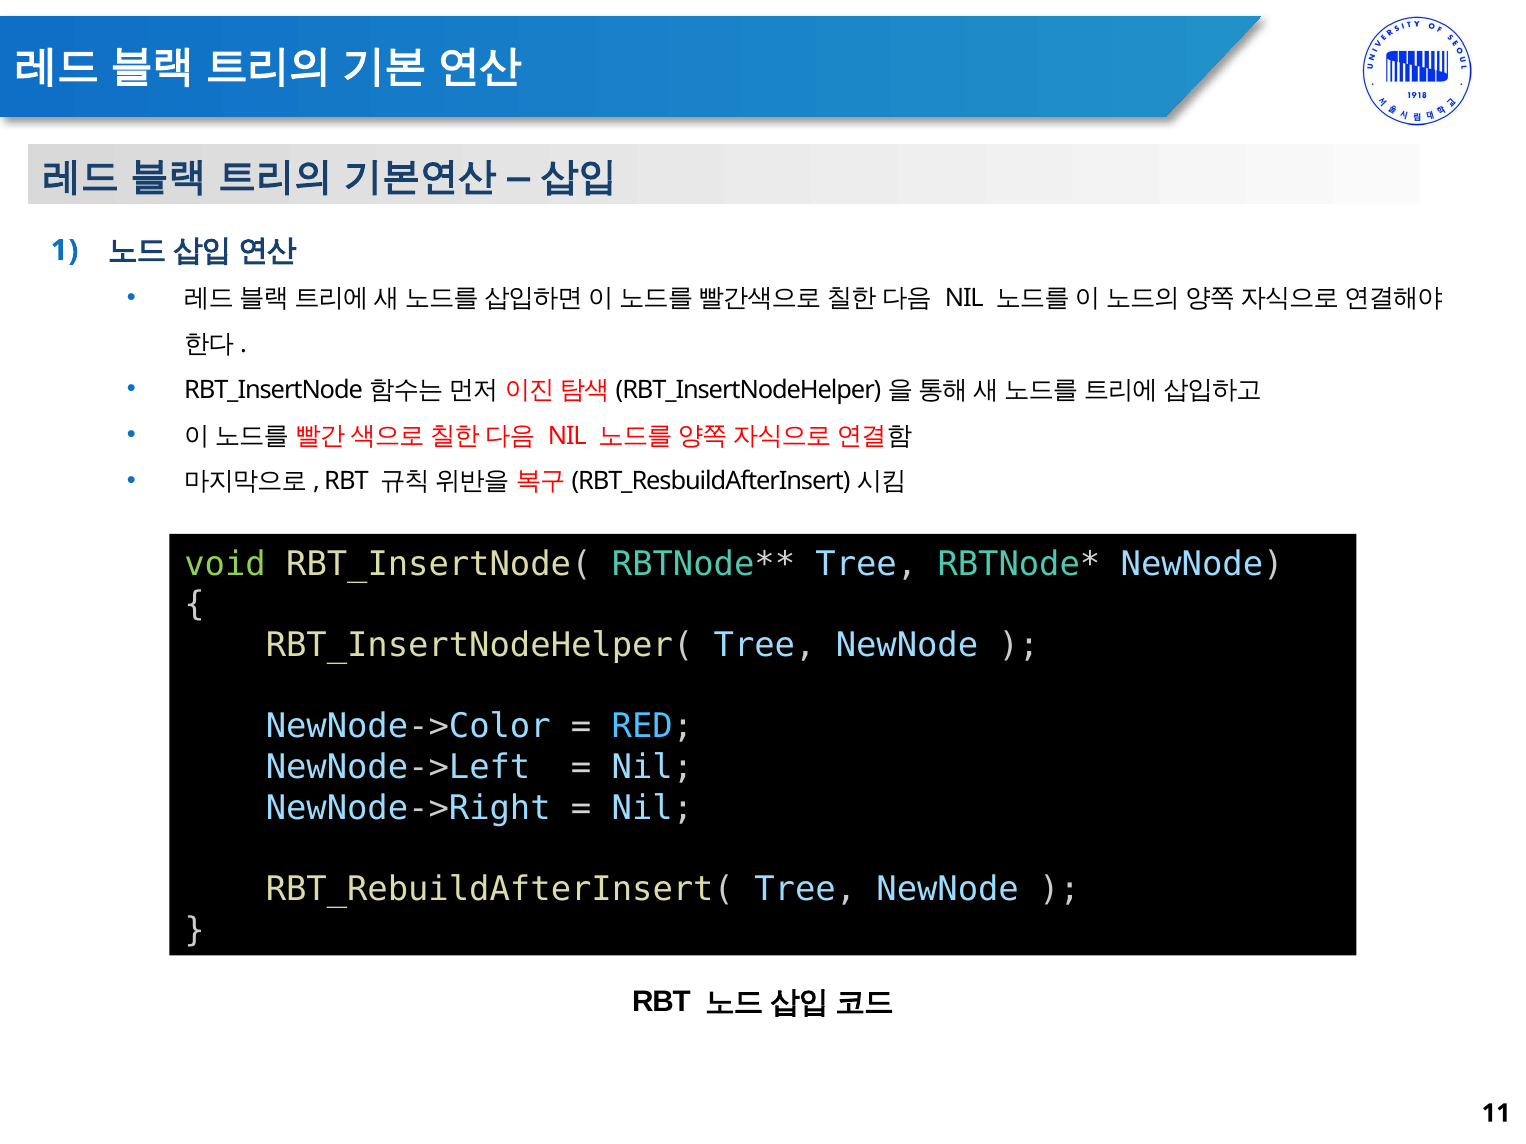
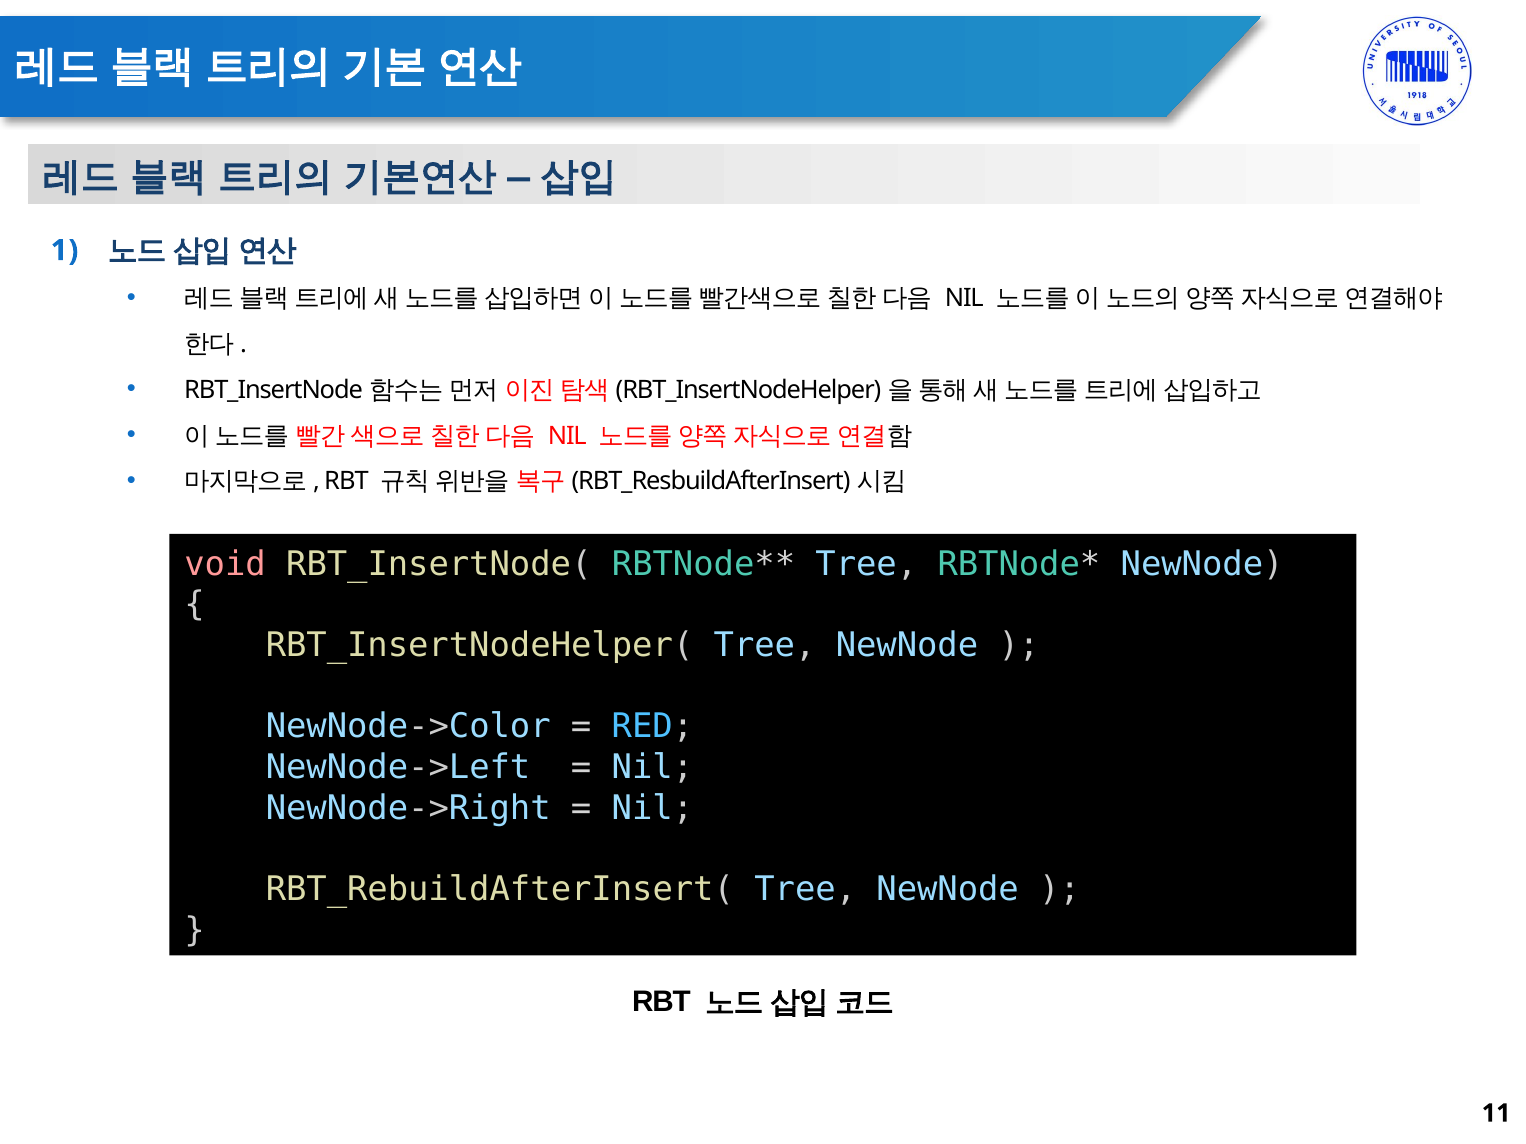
void colour: light green -> pink
